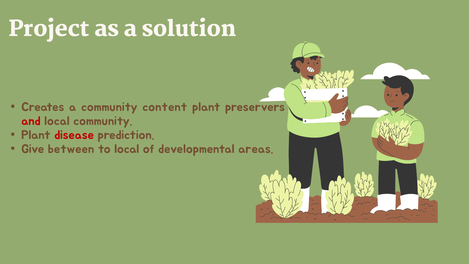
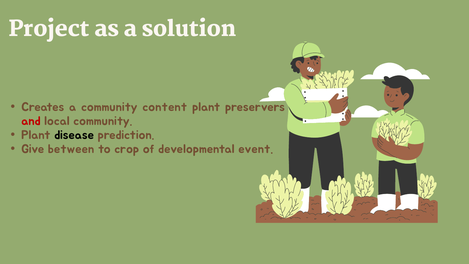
disease colour: red -> black
to local: local -> crop
areas: areas -> event
